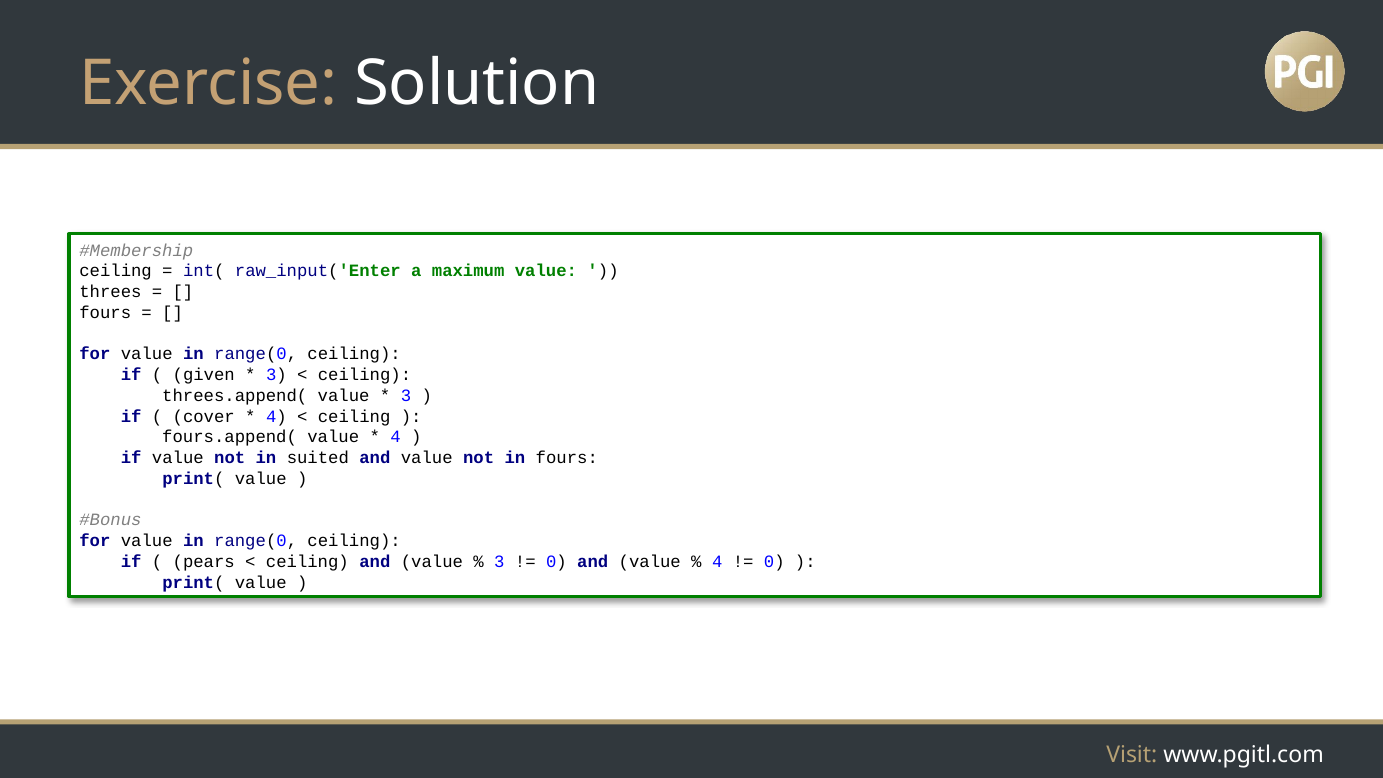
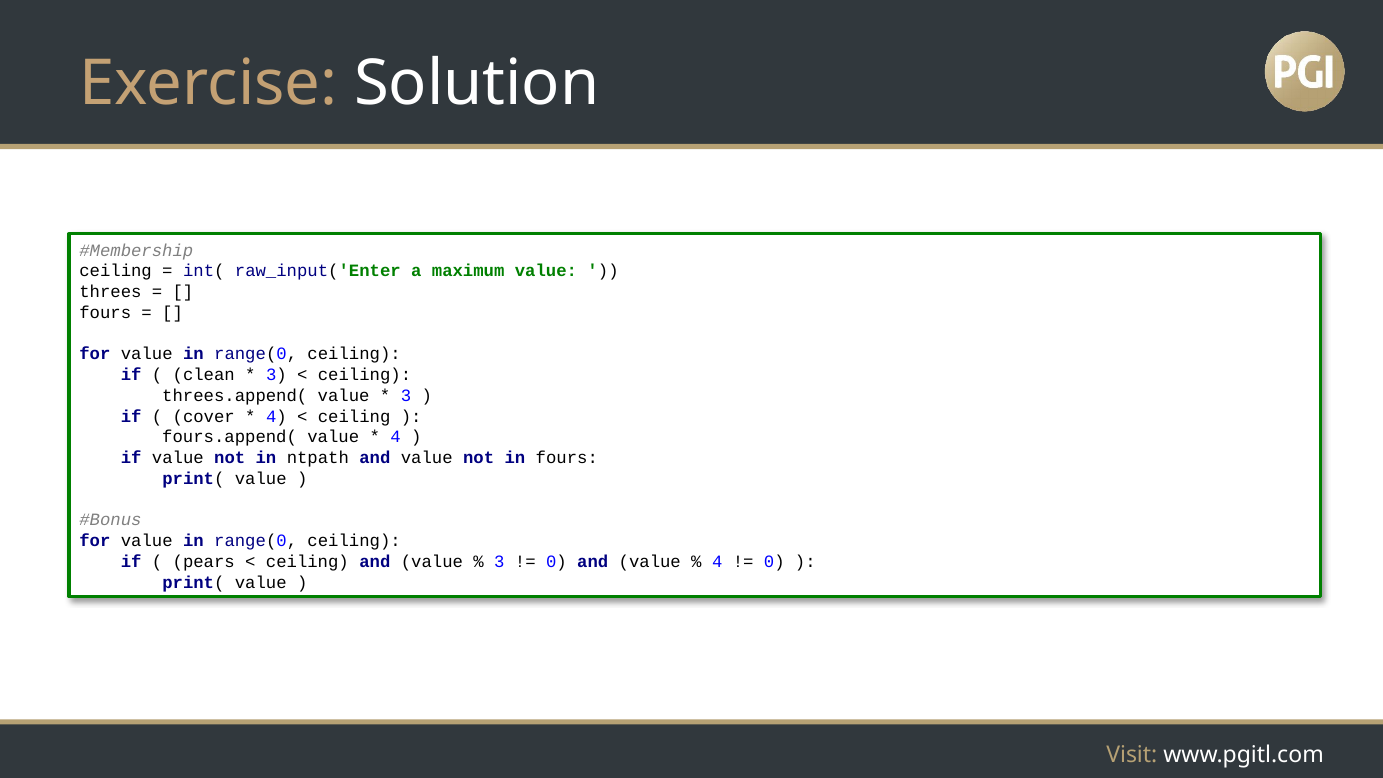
given: given -> clean
suited: suited -> ntpath
